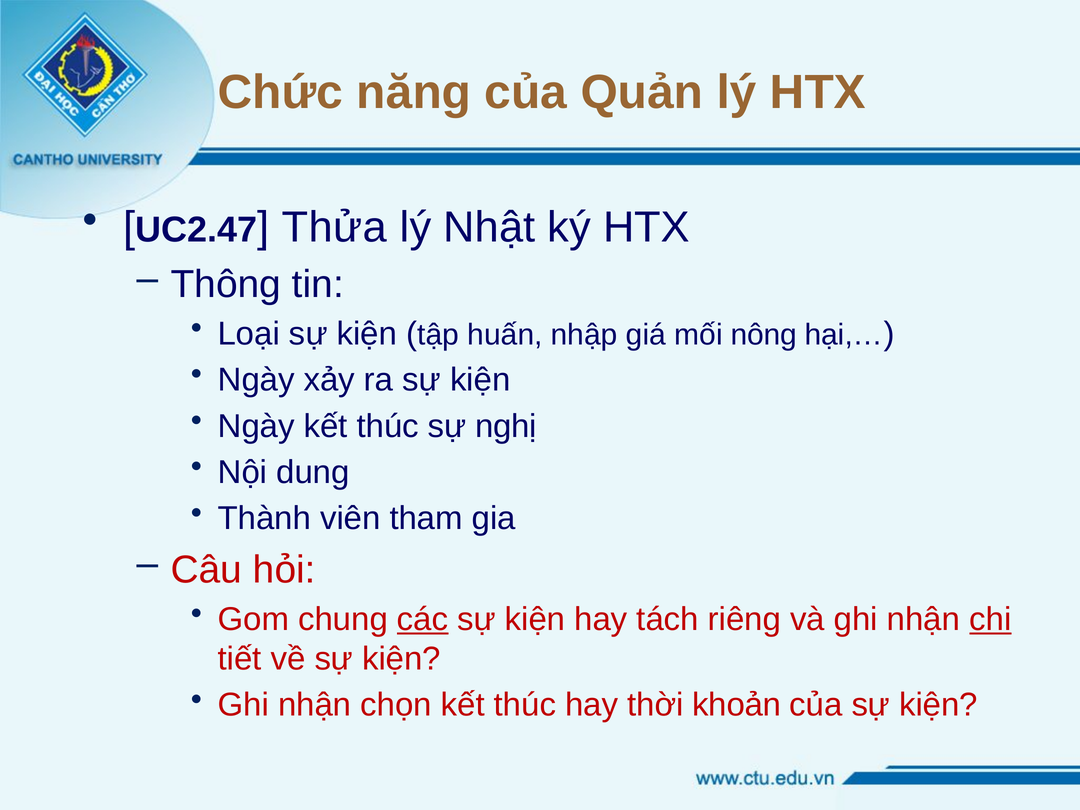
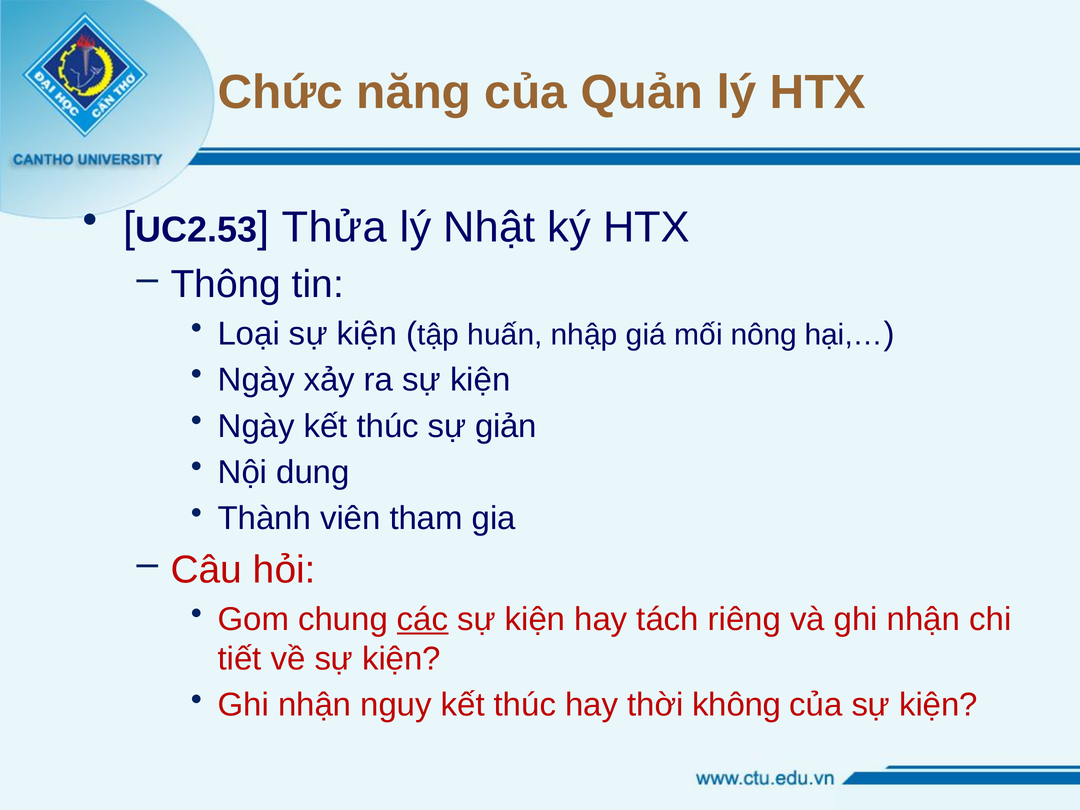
UC2.47: UC2.47 -> UC2.53
nghị: nghị -> giản
chi underline: present -> none
chọn: chọn -> nguy
khoản: khoản -> không
